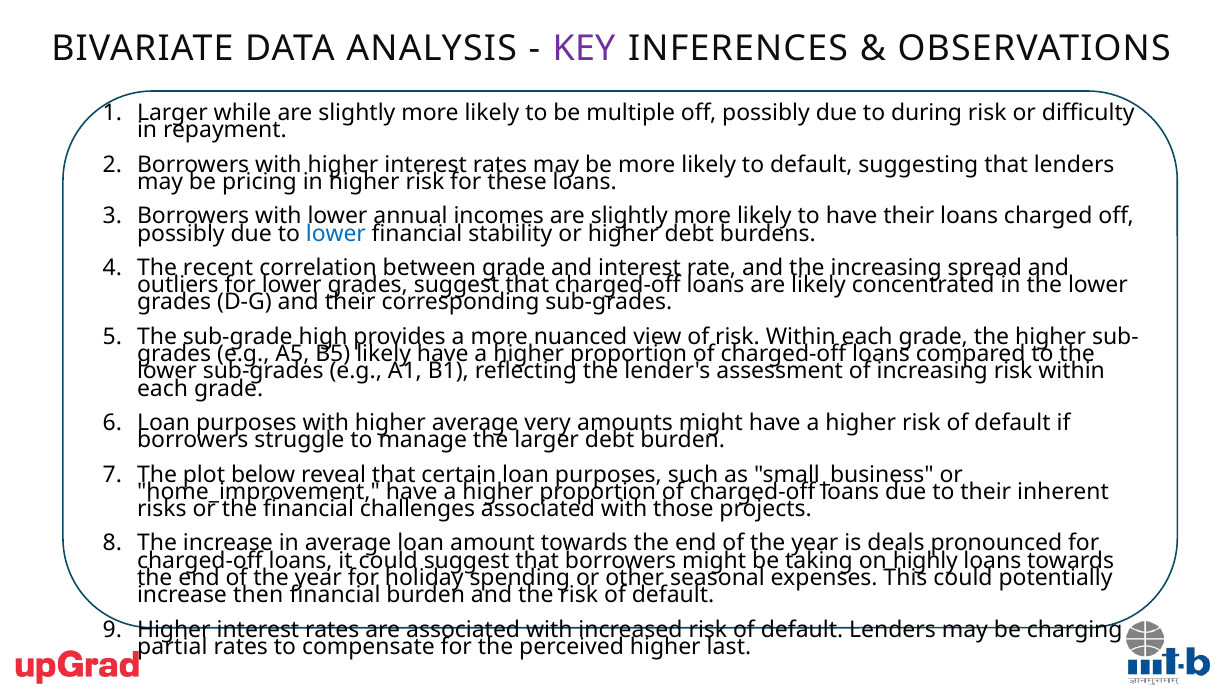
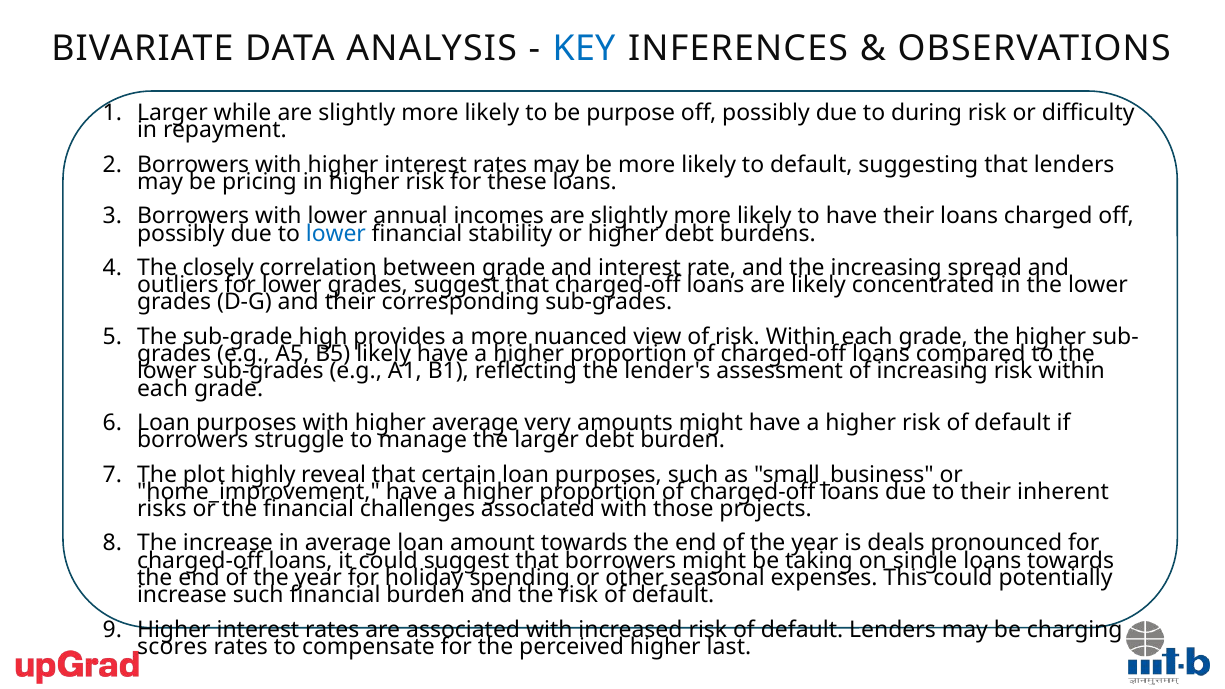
KEY colour: purple -> blue
multiple: multiple -> purpose
recent: recent -> closely
below: below -> highly
highly: highly -> single
increase then: then -> such
partial: partial -> scores
